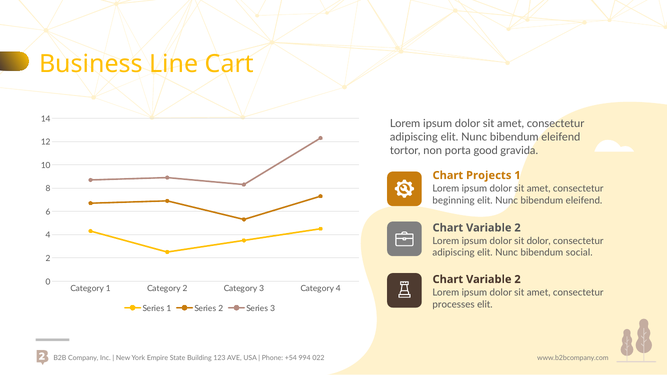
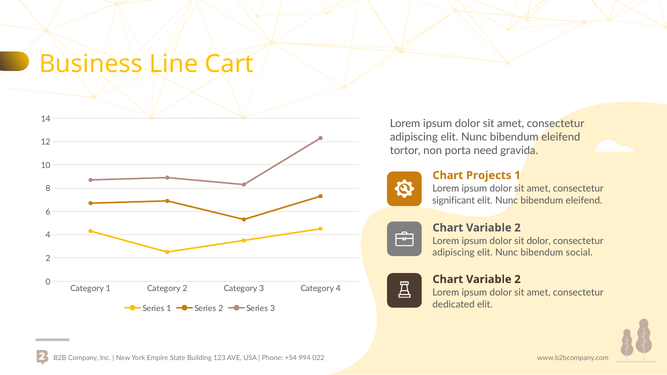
good: good -> need
beginning: beginning -> significant
processes: processes -> dedicated
